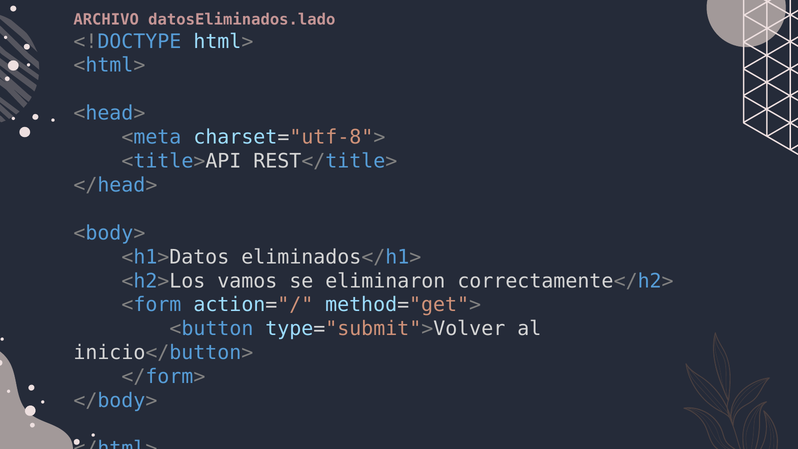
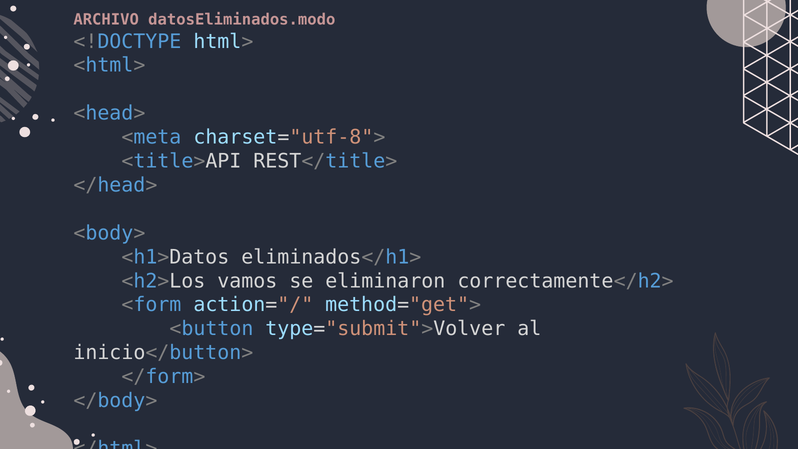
datosEliminados.lado: datosEliminados.lado -> datosEliminados.modo
